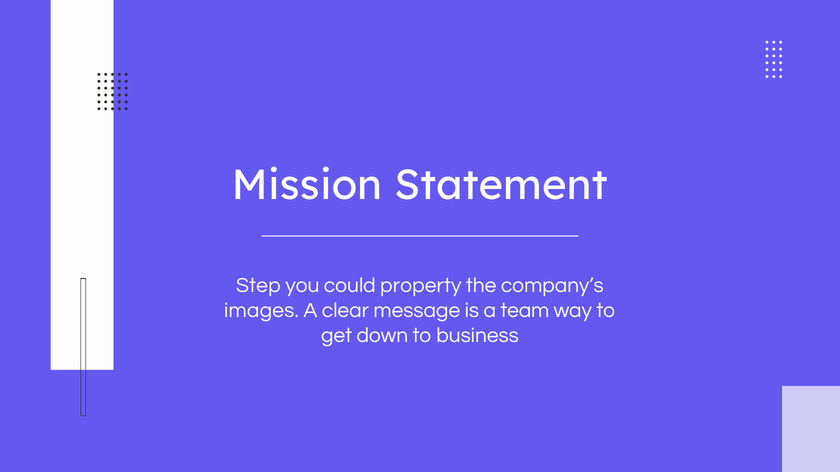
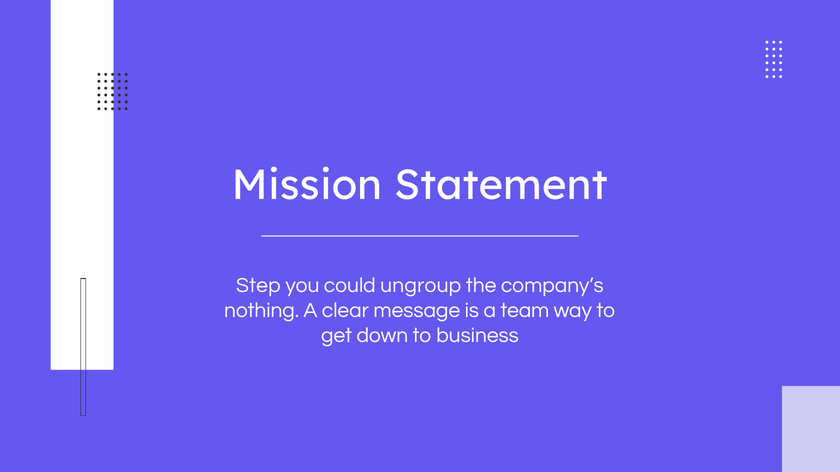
property: property -> ungroup
images: images -> nothing
